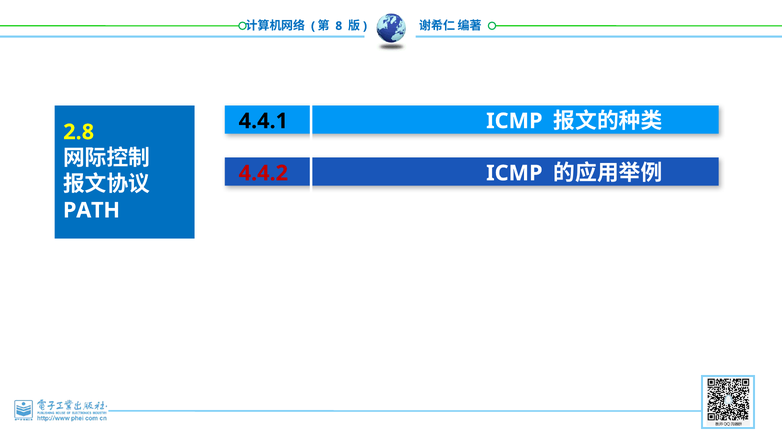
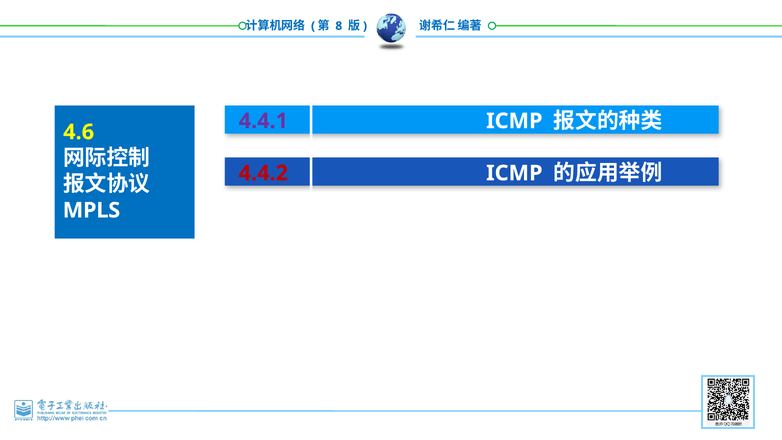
4.4.1 colour: black -> purple
2.8: 2.8 -> 4.6
PATH: PATH -> MPLS
